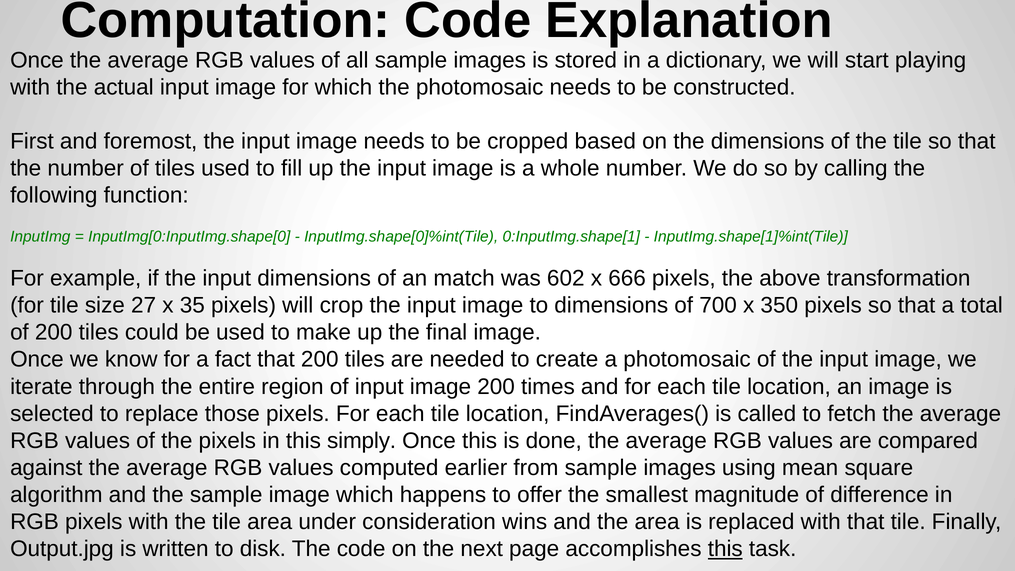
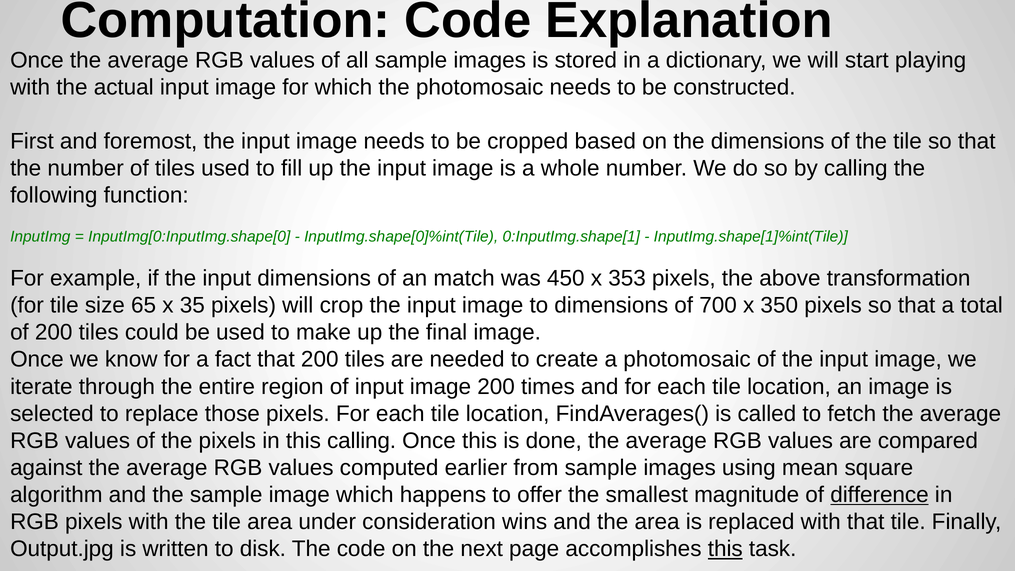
602: 602 -> 450
666: 666 -> 353
27: 27 -> 65
this simply: simply -> calling
difference underline: none -> present
